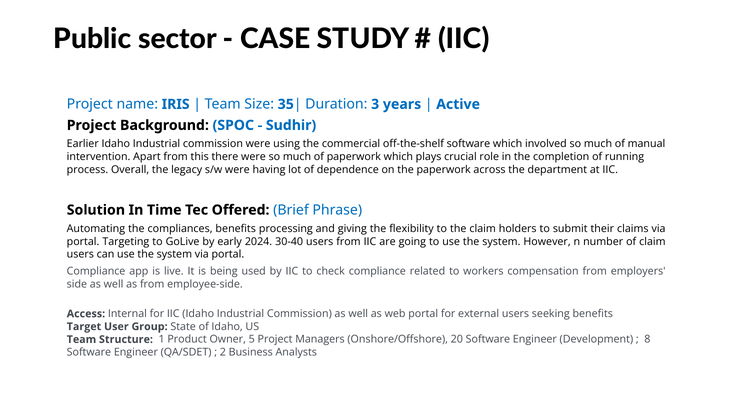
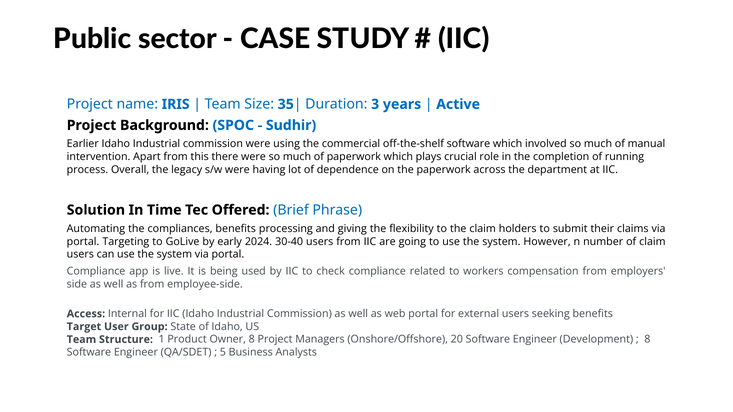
Owner 5: 5 -> 8
2: 2 -> 5
